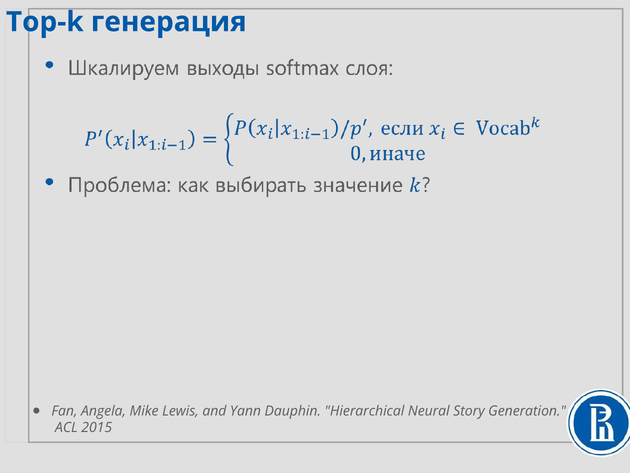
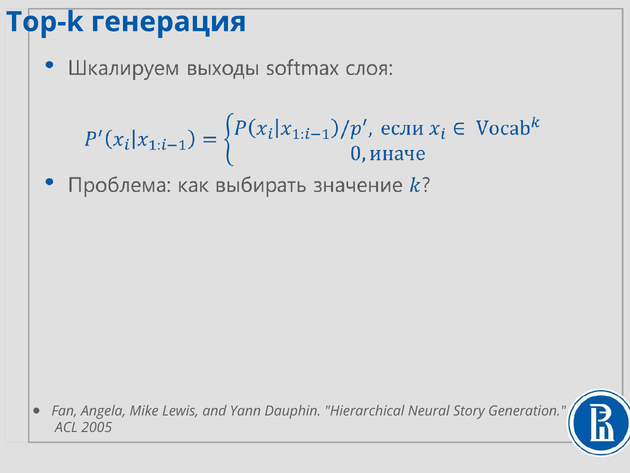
2015: 2015 -> 2005
